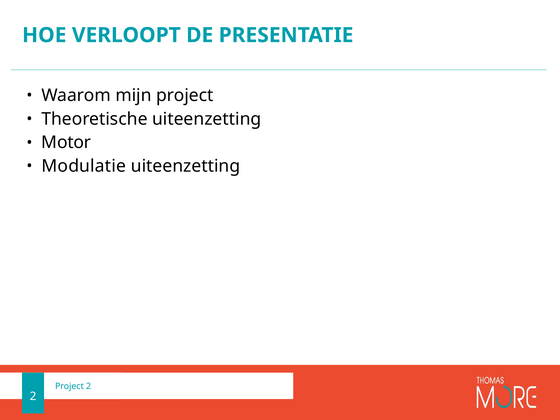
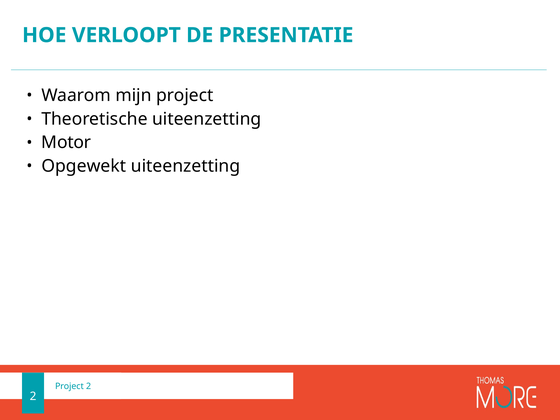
Modulatie: Modulatie -> Opgewekt
